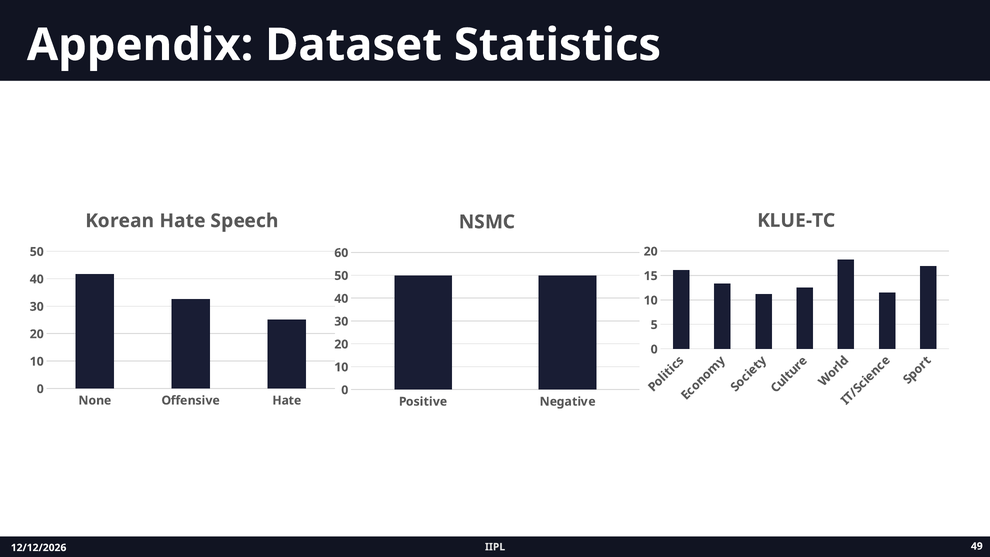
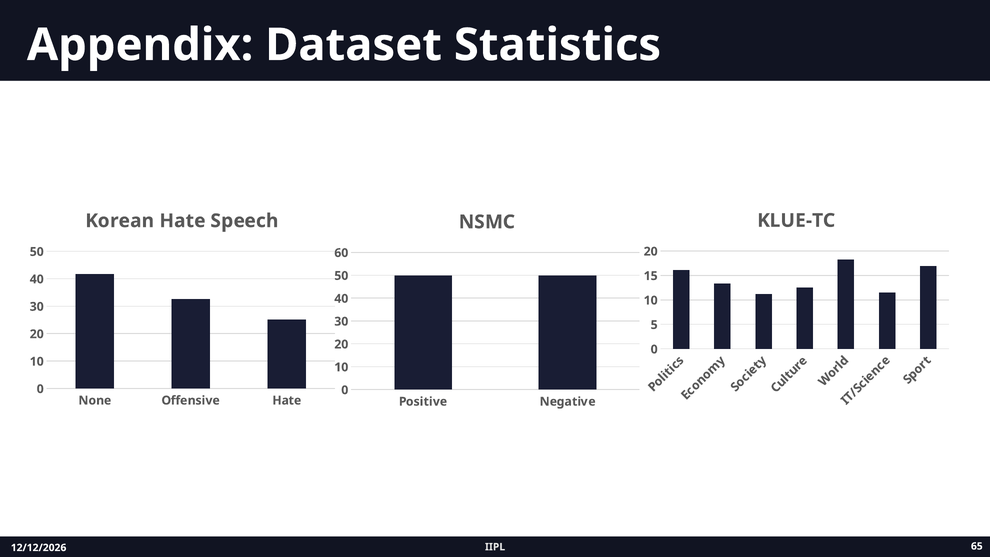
49: 49 -> 65
